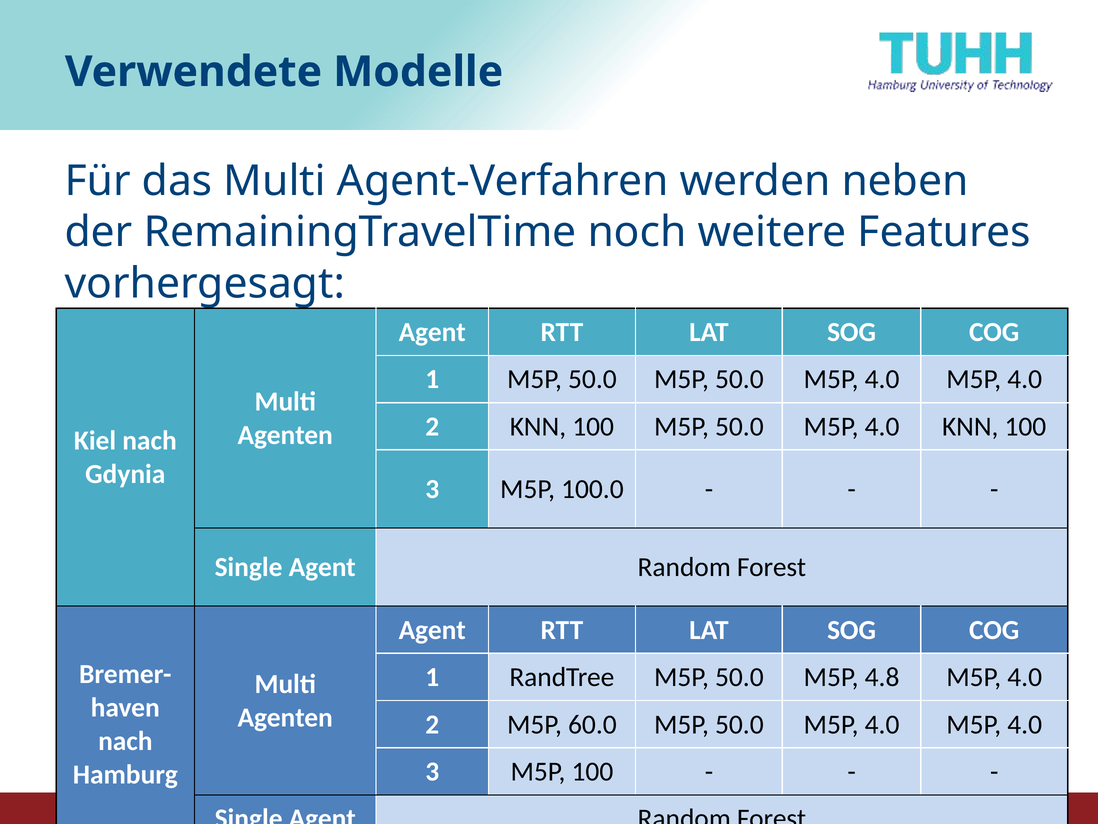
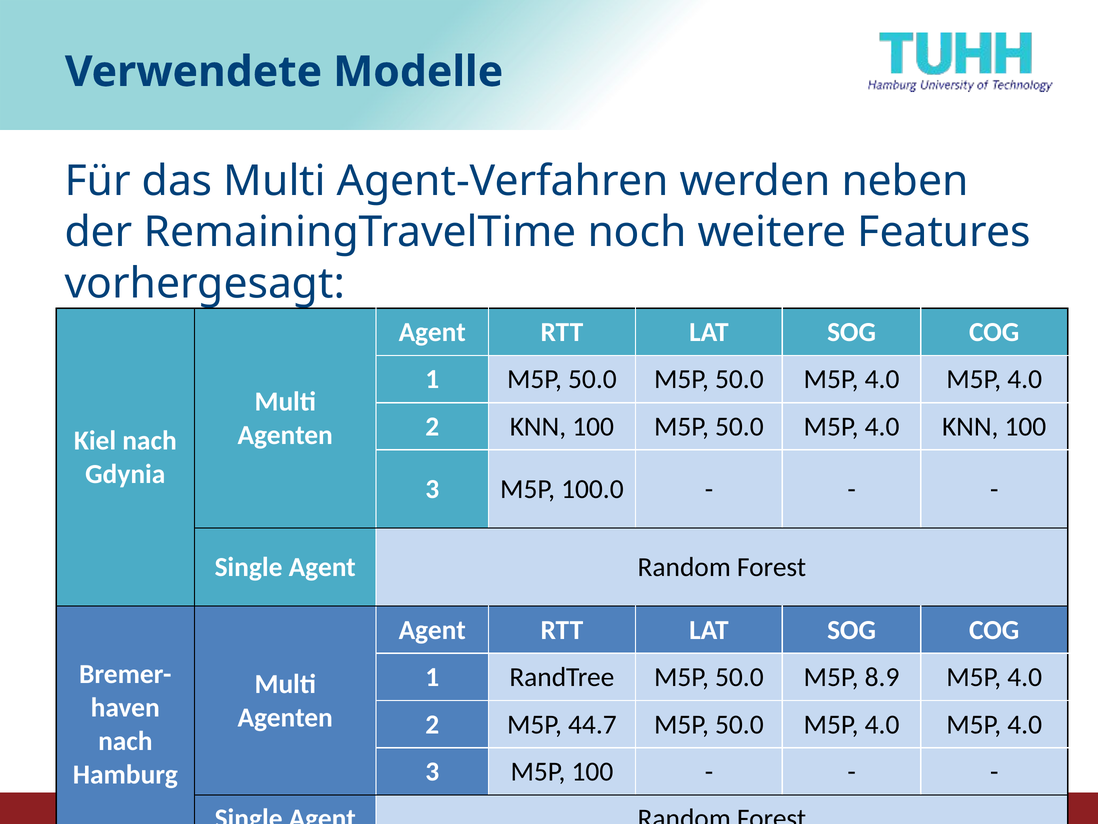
4.8: 4.8 -> 8.9
60.0: 60.0 -> 44.7
